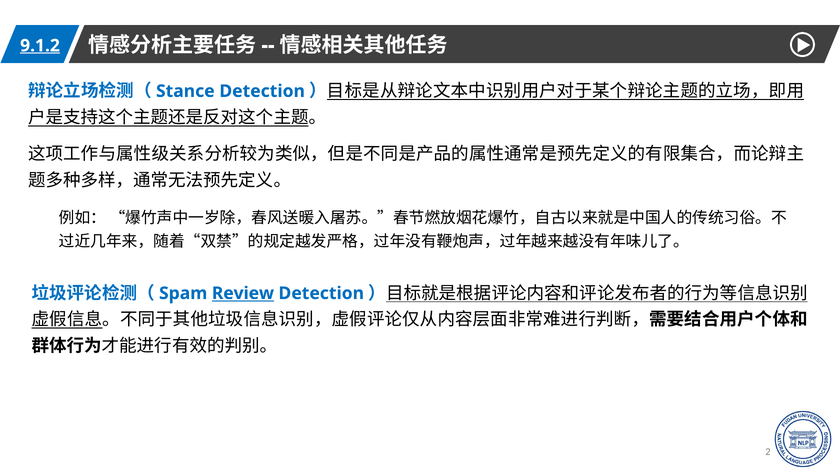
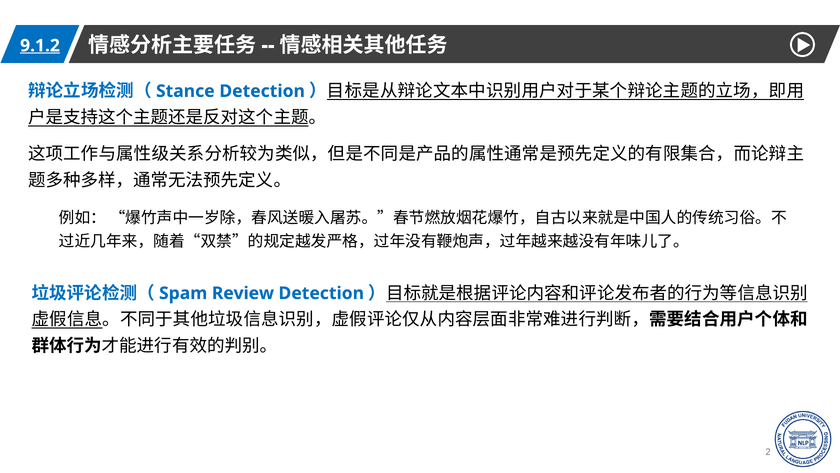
Review underline: present -> none
